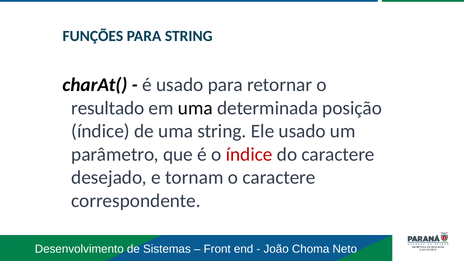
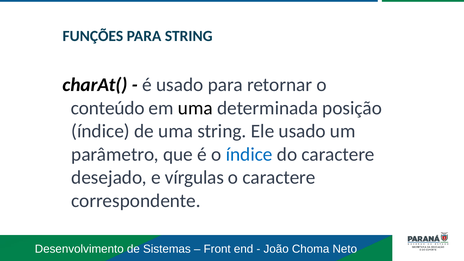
resultado: resultado -> conteúdo
índice at (249, 154) colour: red -> blue
tornam: tornam -> vírgulas
